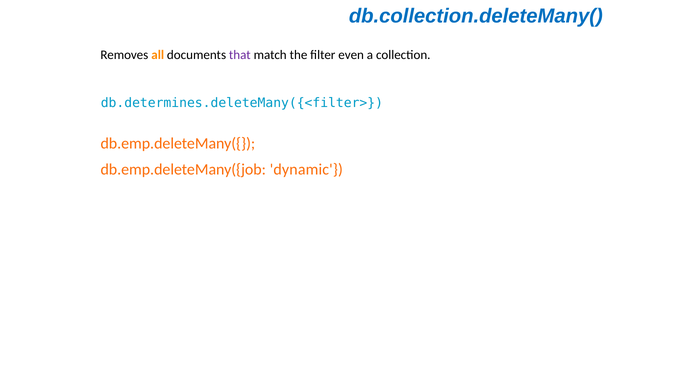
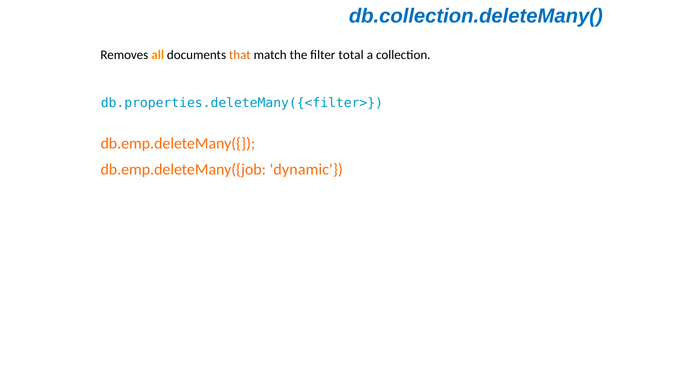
that colour: purple -> orange
even: even -> total
db.determines.deleteMany({<filter>: db.determines.deleteMany({<filter> -> db.properties.deleteMany({<filter>
